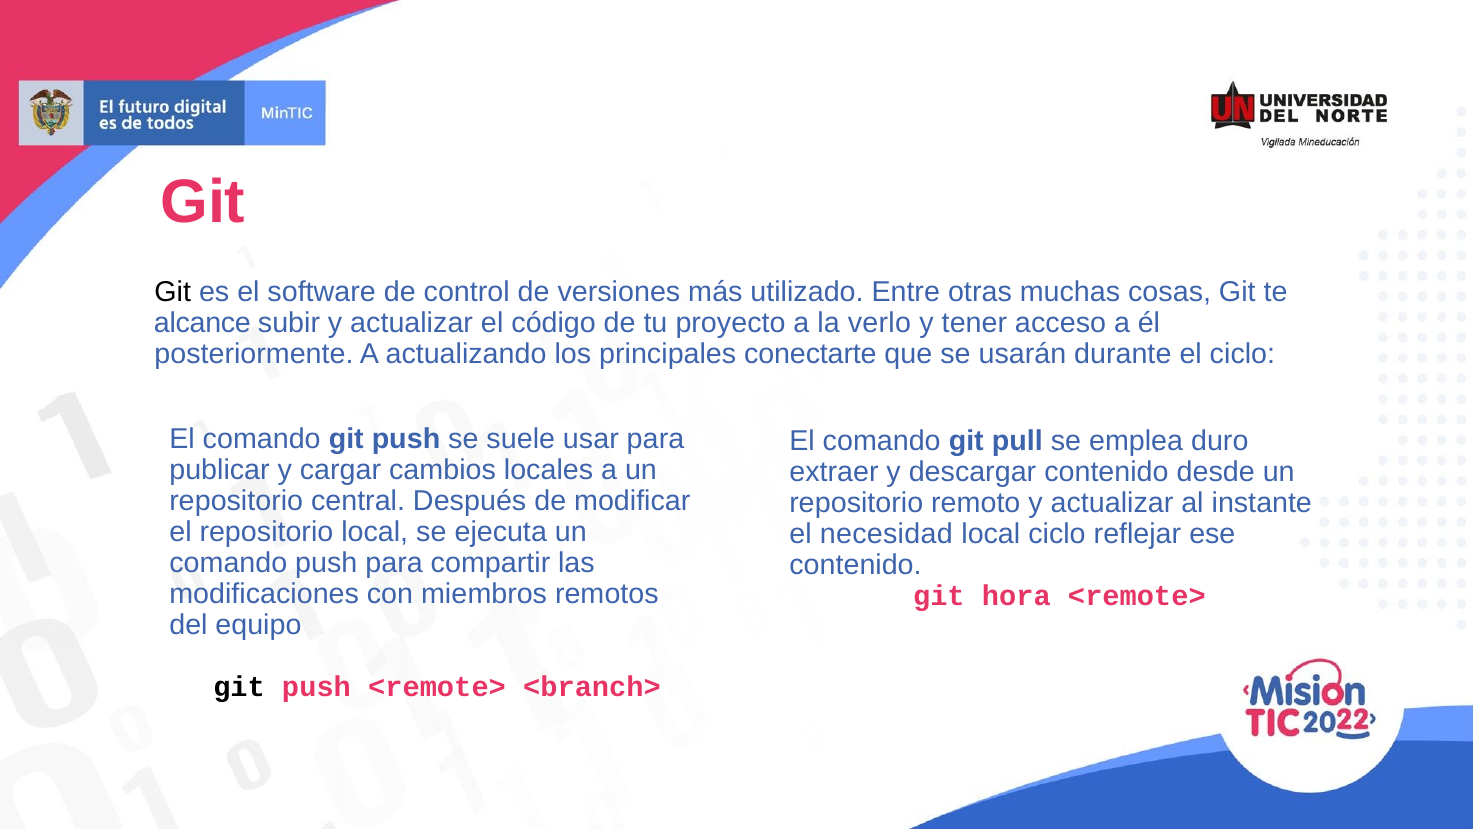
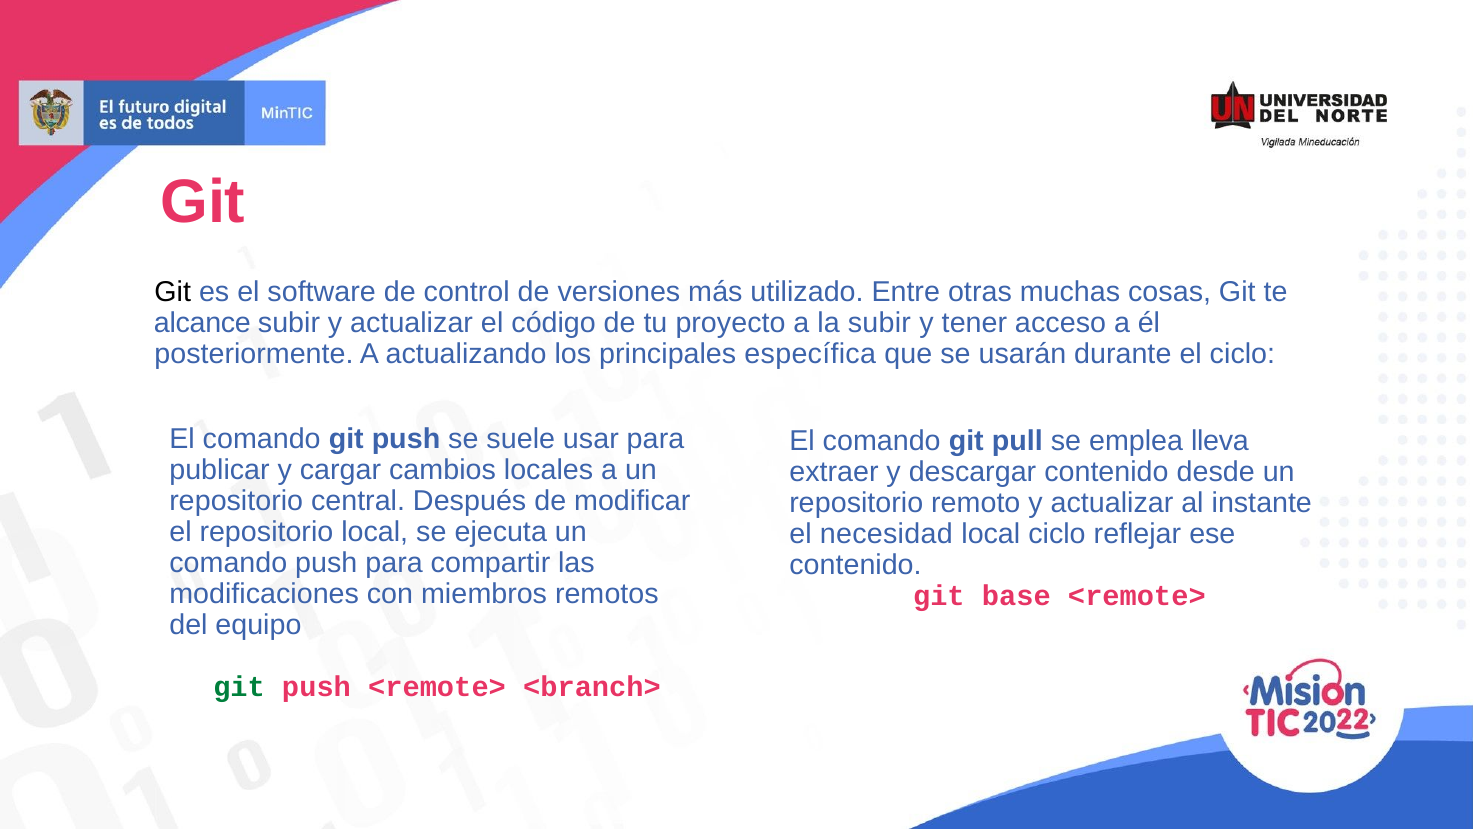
la verlo: verlo -> subir
conectarte: conectarte -> específica
duro: duro -> lleva
hora: hora -> base
git at (239, 686) colour: black -> green
